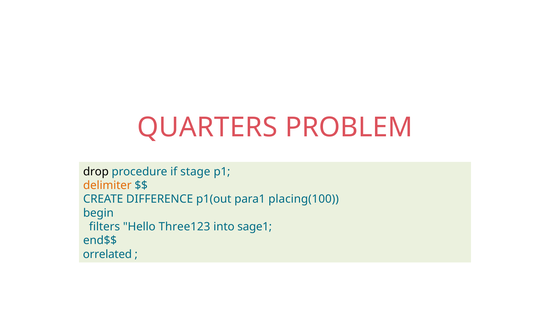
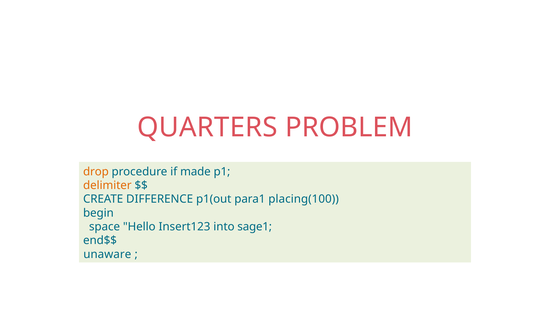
drop colour: black -> orange
stage: stage -> made
filters: filters -> space
Three123: Three123 -> Insert123
orrelated: orrelated -> unaware
